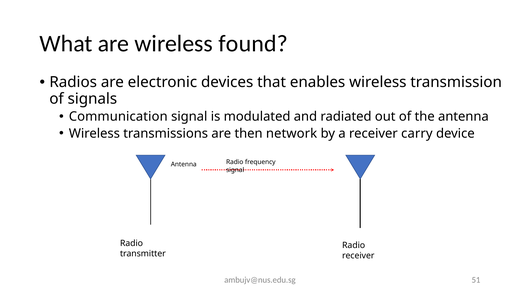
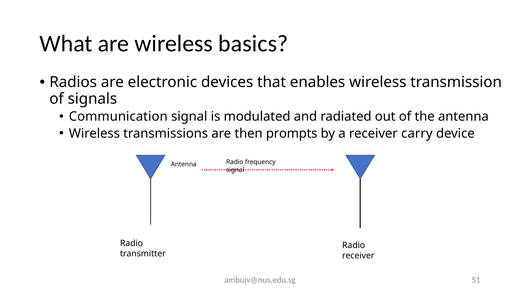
found: found -> basics
network: network -> prompts
